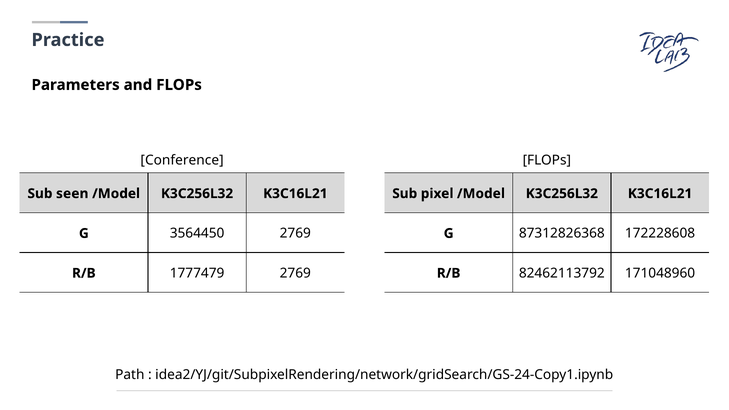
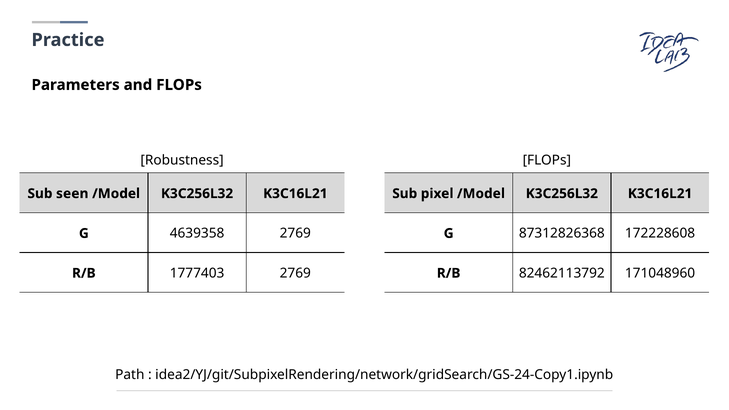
Conference: Conference -> Robustness
3564450: 3564450 -> 4639358
1777479: 1777479 -> 1777403
